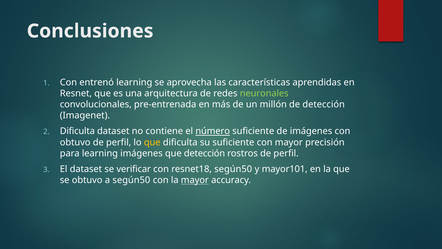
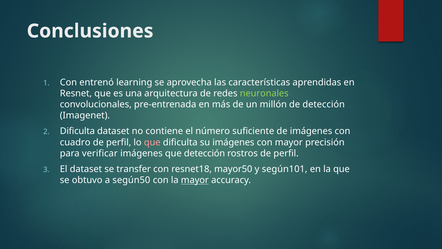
número underline: present -> none
obtuvo at (75, 142): obtuvo -> cuadro
que at (152, 142) colour: yellow -> pink
su suficiente: suficiente -> imágenes
para learning: learning -> verificar
verificar: verificar -> transfer
resnet18 según50: según50 -> mayor50
mayor101: mayor101 -> según101
